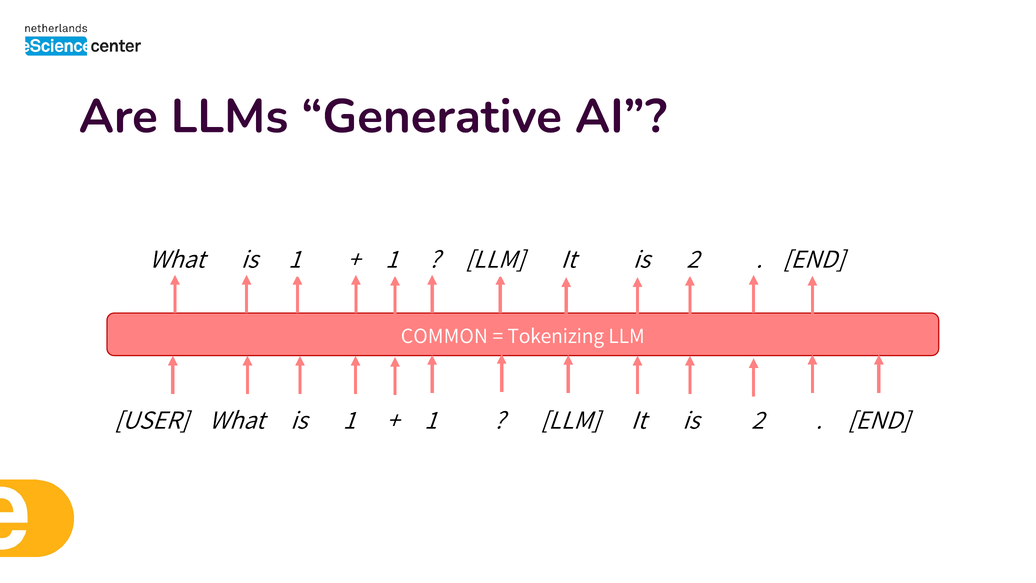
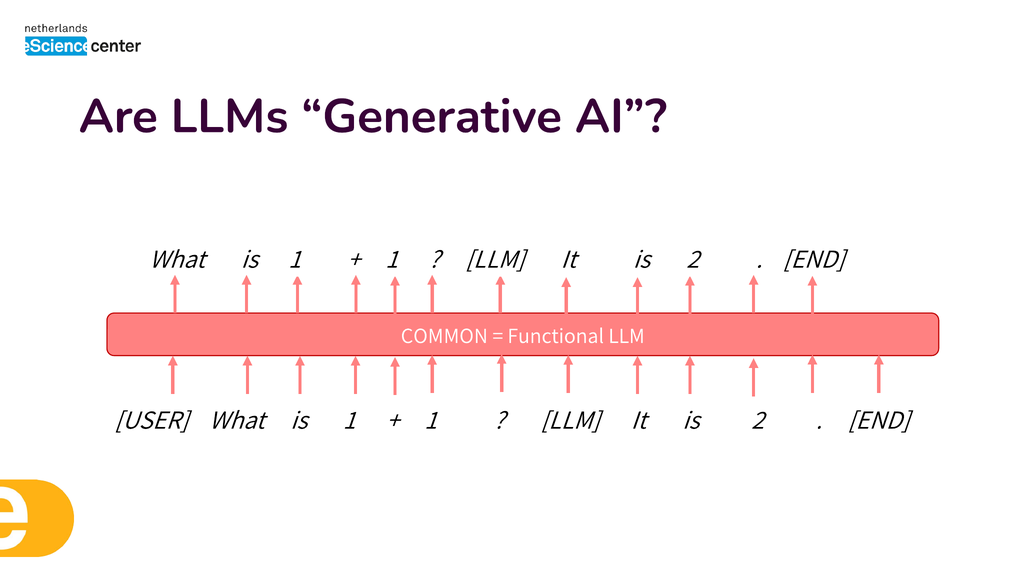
Tokenizing: Tokenizing -> Functional
